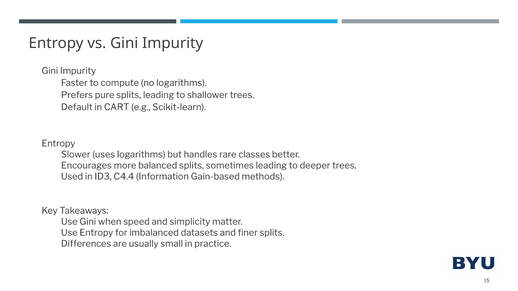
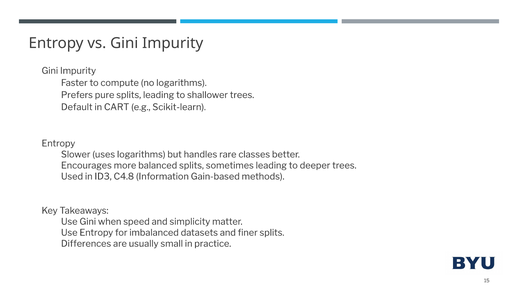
C4.4: C4.4 -> C4.8
